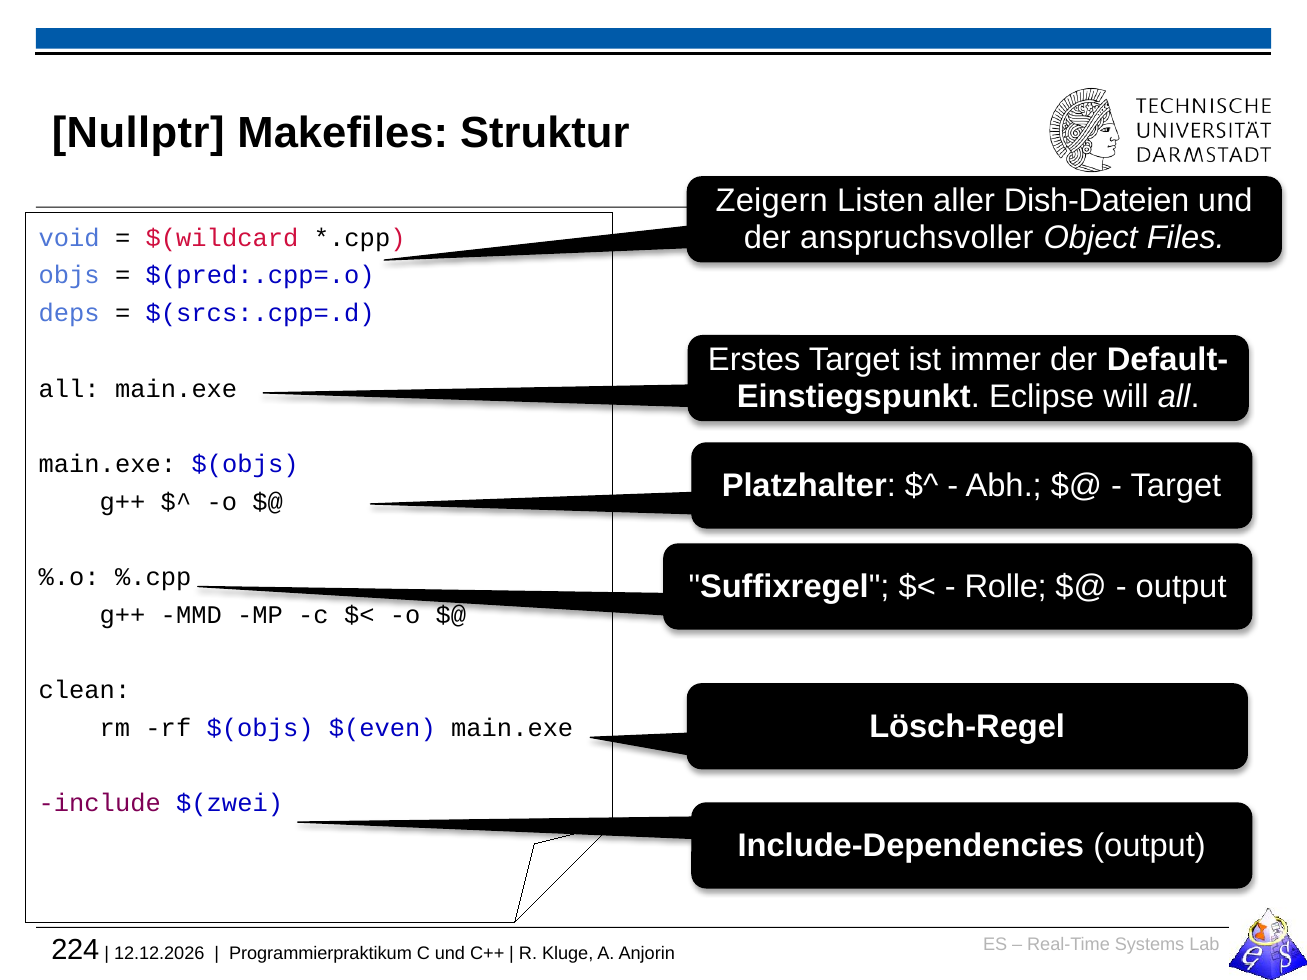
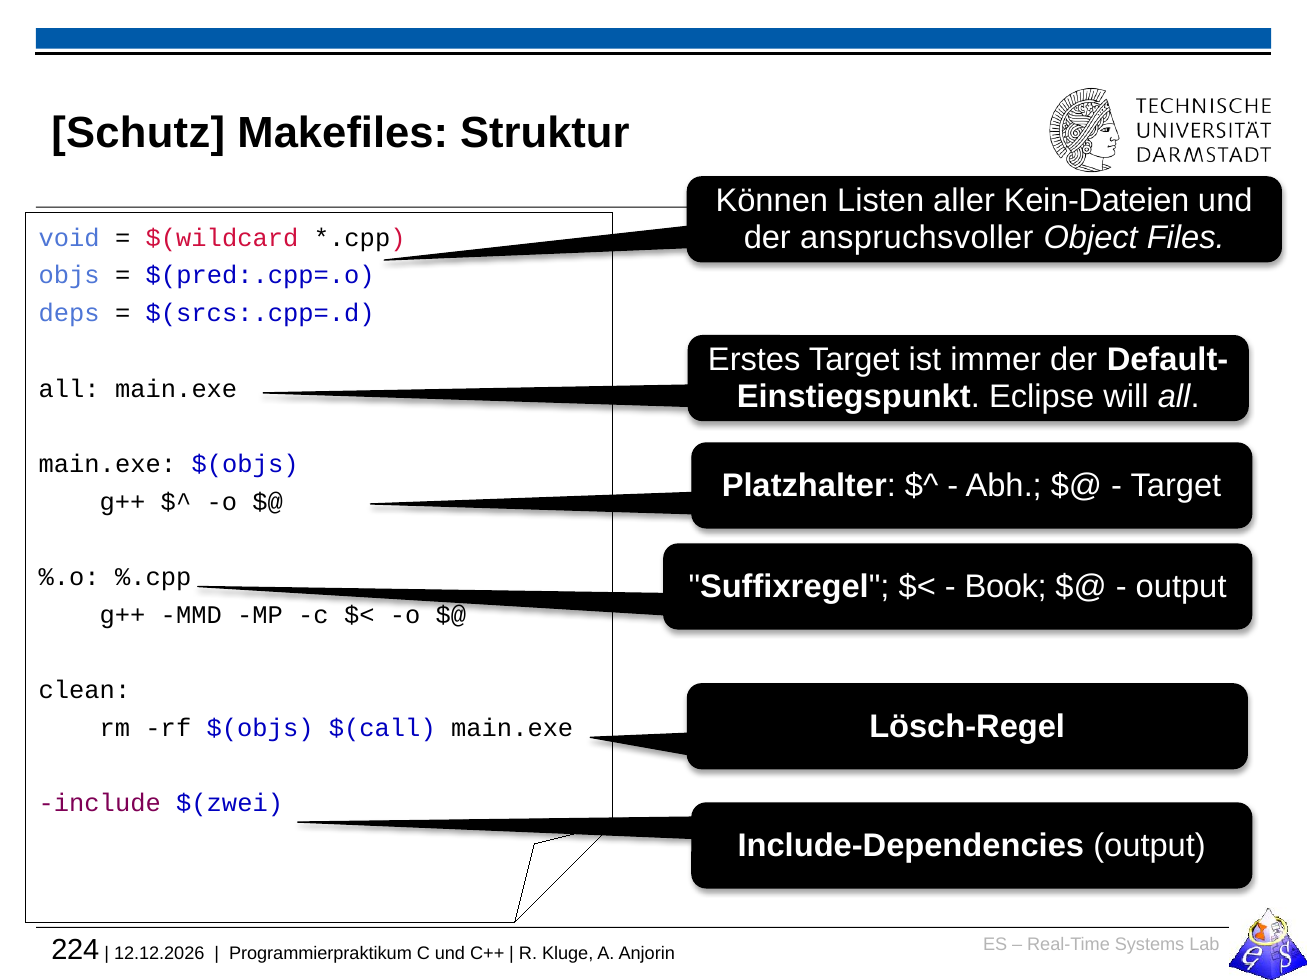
Nullptr: Nullptr -> Schutz
Zeigern: Zeigern -> Können
Dish-Dateien: Dish-Dateien -> Kein-Dateien
Rolle: Rolle -> Book
$(even: $(even -> $(call
